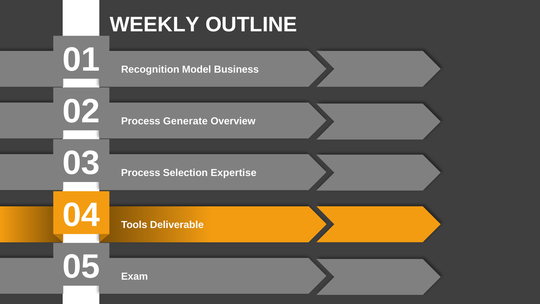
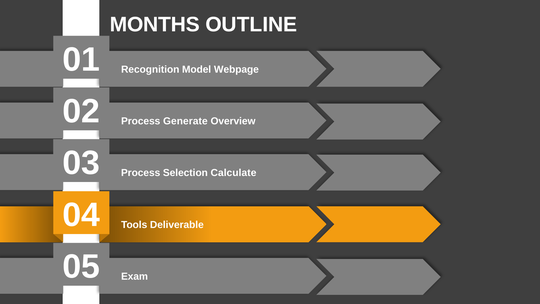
WEEKLY: WEEKLY -> MONTHS
Business: Business -> Webpage
Expertise: Expertise -> Calculate
